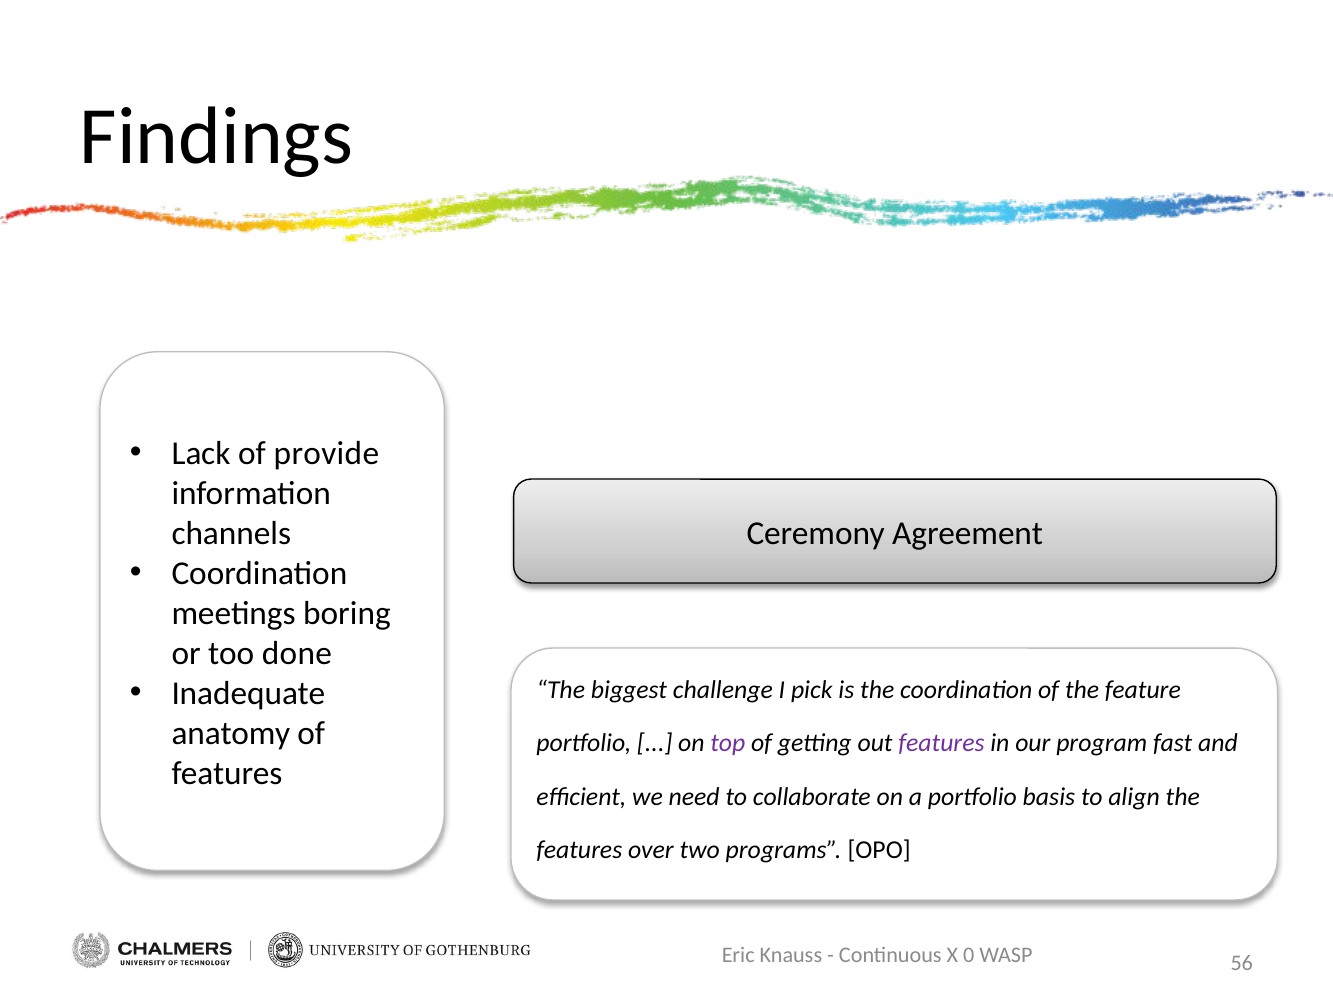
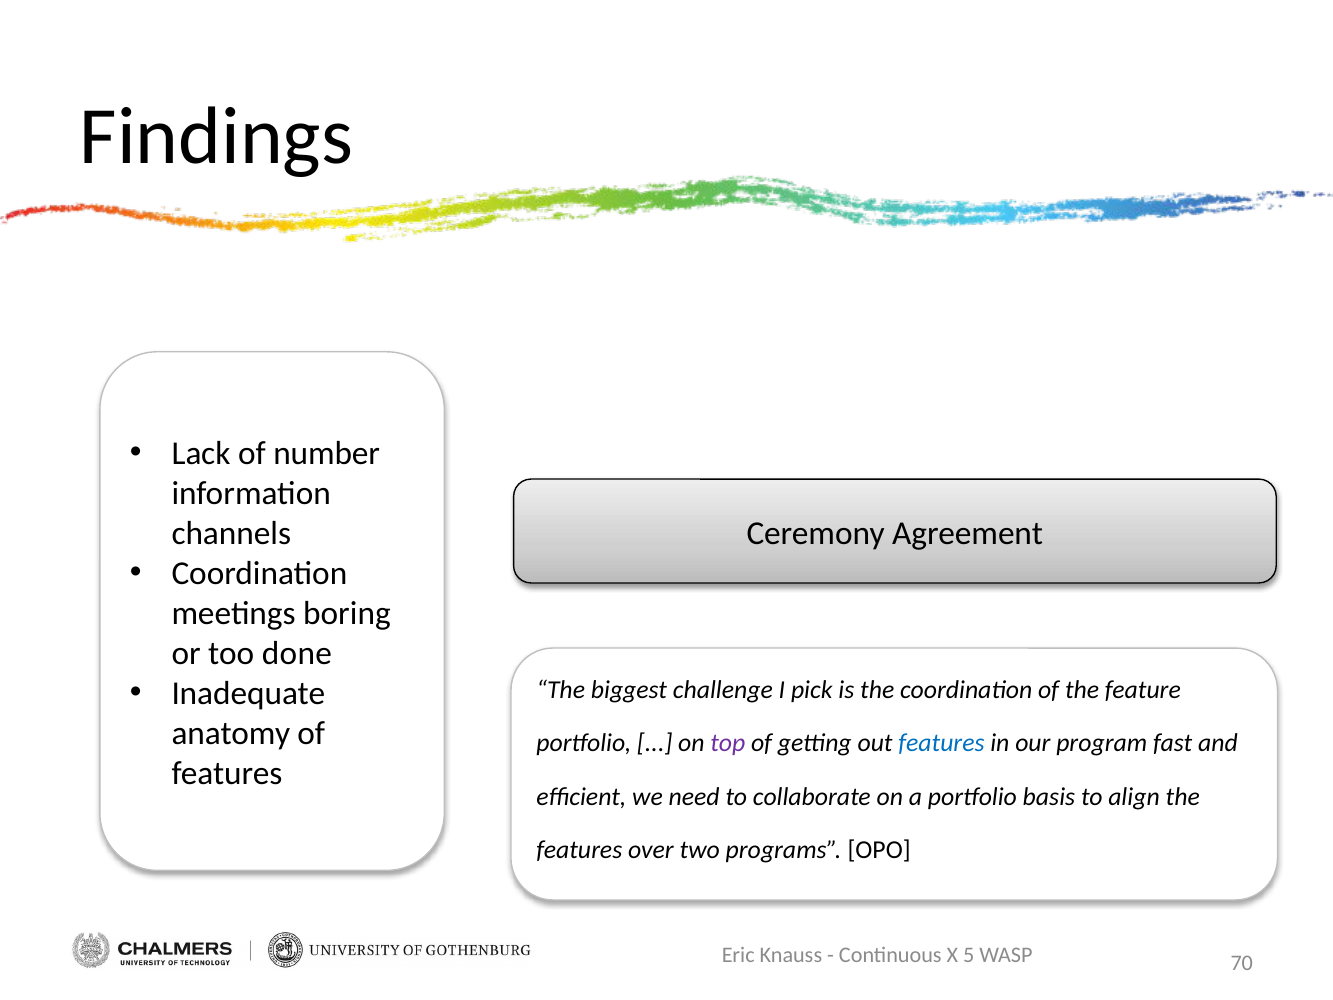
provide: provide -> number
features at (941, 743) colour: purple -> blue
0: 0 -> 5
56: 56 -> 70
